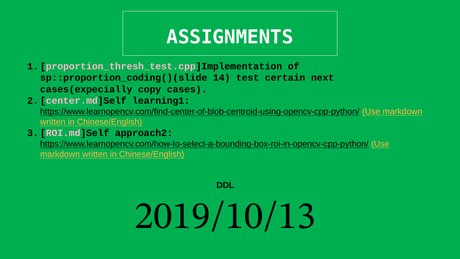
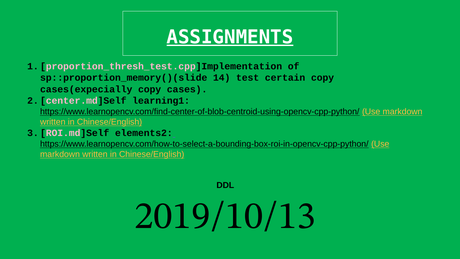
ASSIGNMENTS underline: none -> present
sp::proportion_coding()(slide: sp::proportion_coding()(slide -> sp::proportion_memory()(slide
certain next: next -> copy
approach2: approach2 -> elements2
